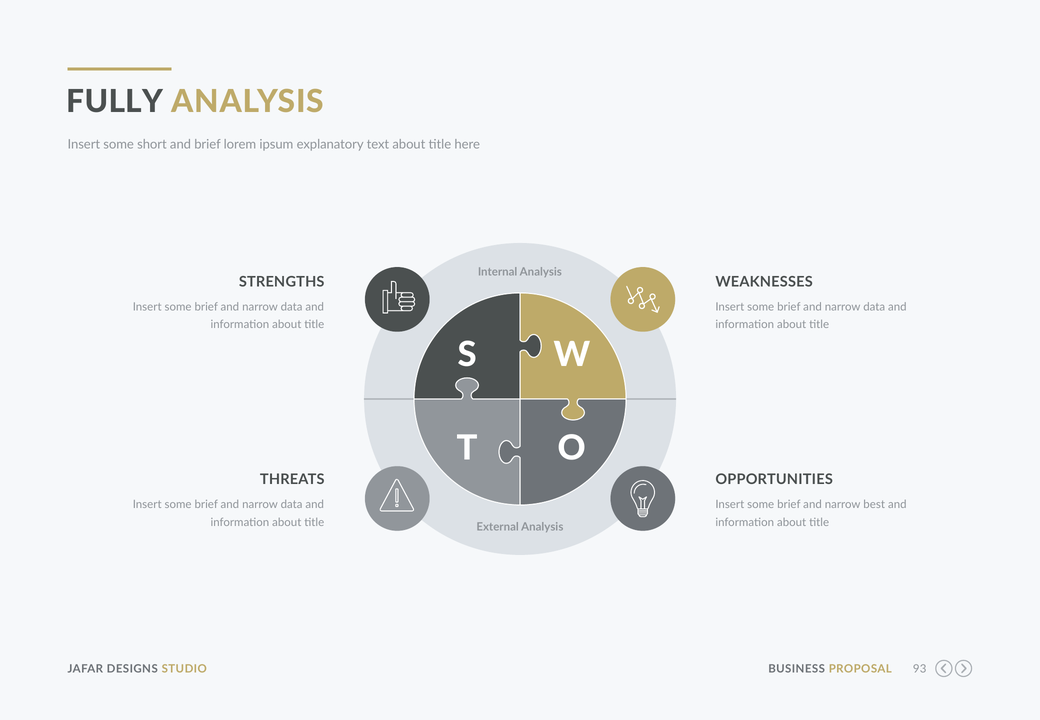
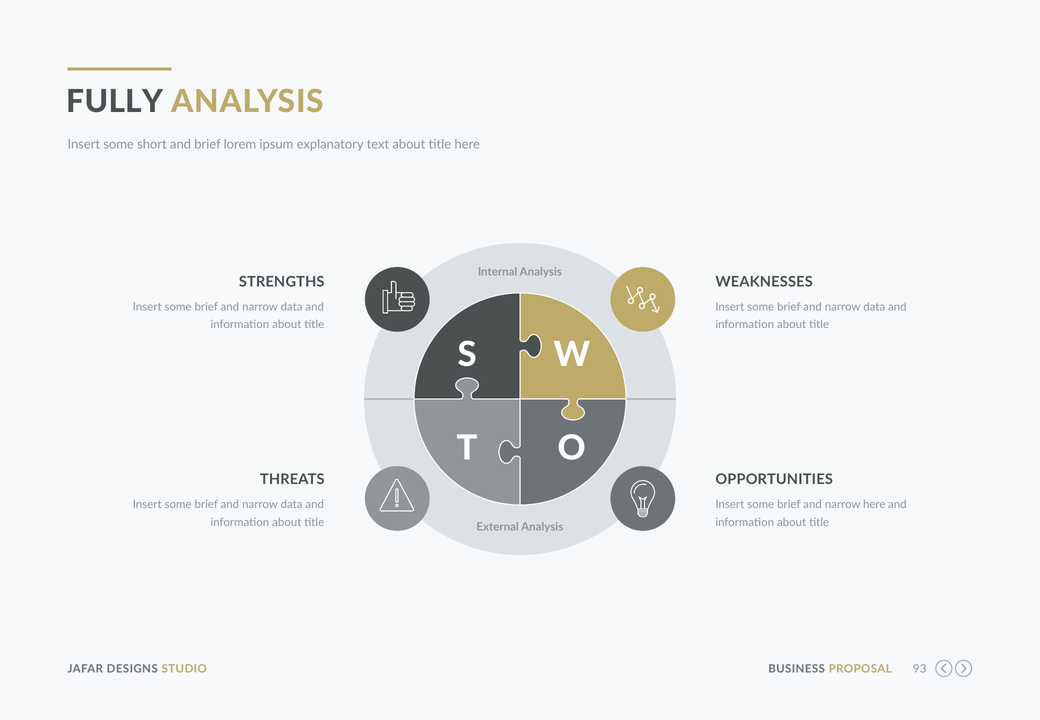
narrow best: best -> here
